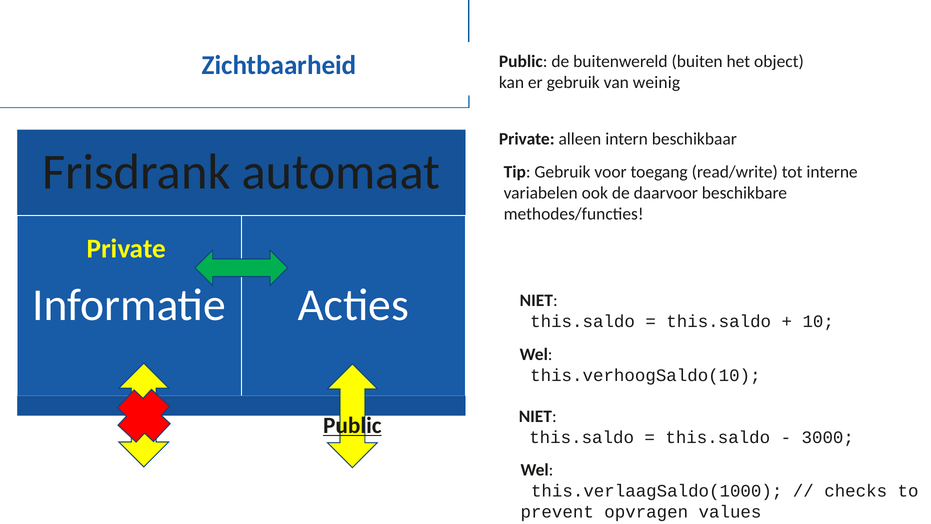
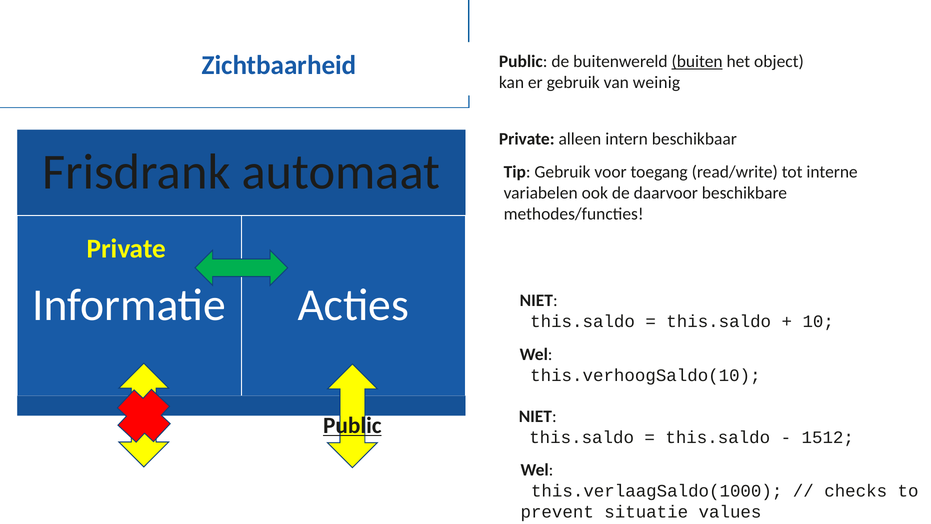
buiten underline: none -> present
3000: 3000 -> 1512
opvragen: opvragen -> situatie
